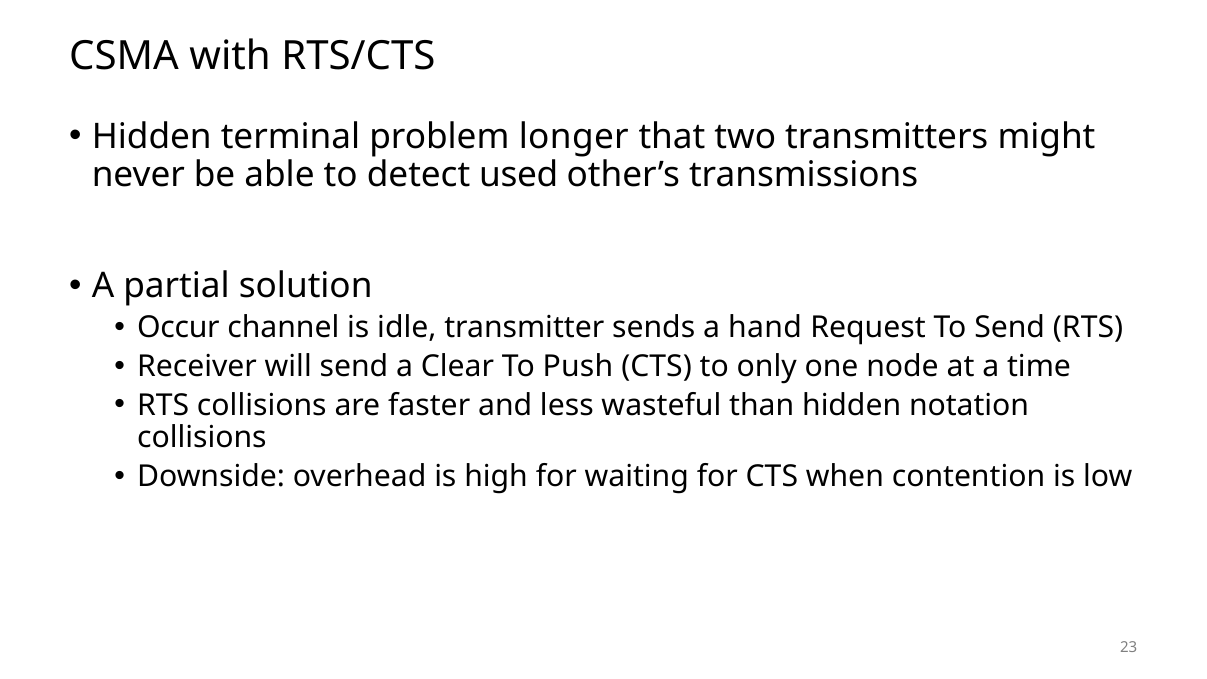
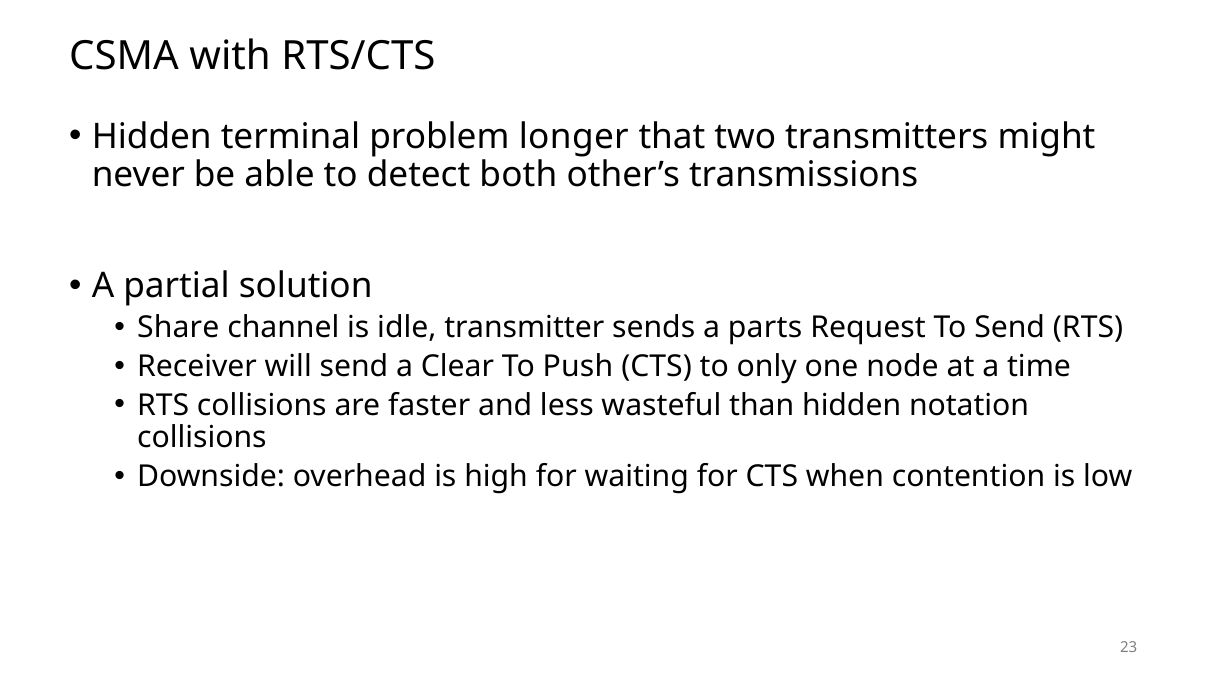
used: used -> both
Occur: Occur -> Share
hand: hand -> parts
